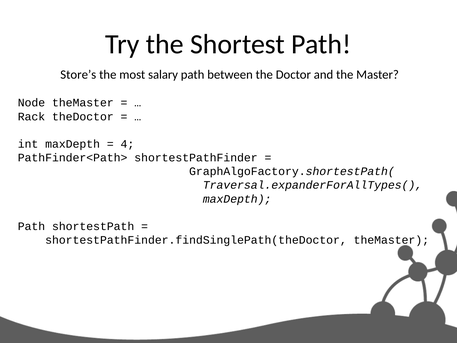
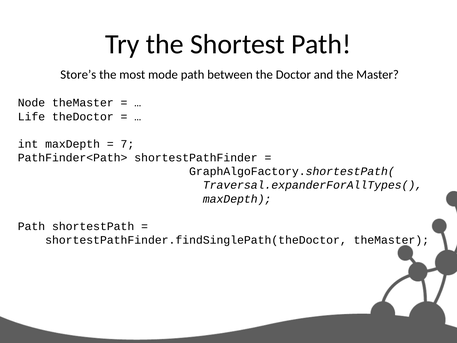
salary: salary -> mode
Rack: Rack -> Life
4: 4 -> 7
